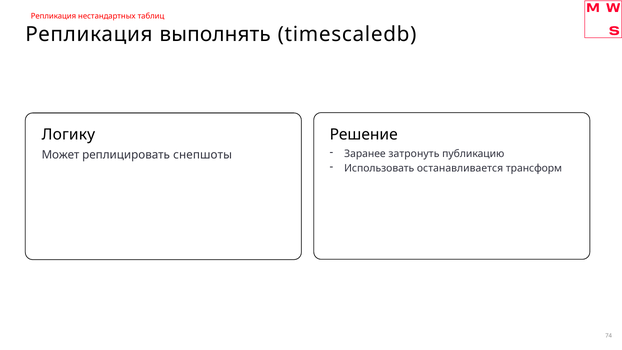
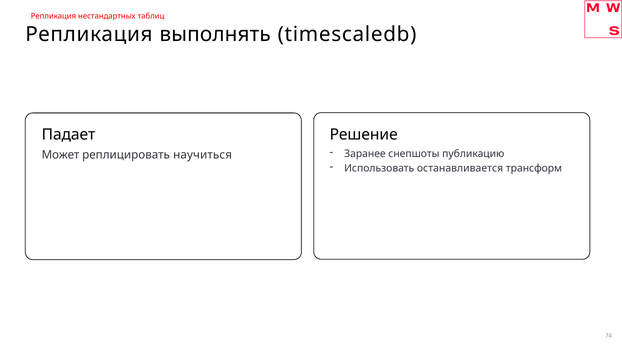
Логику: Логику -> Падает
снепшоты: снепшоты -> научиться
затронуть: затронуть -> снепшоты
